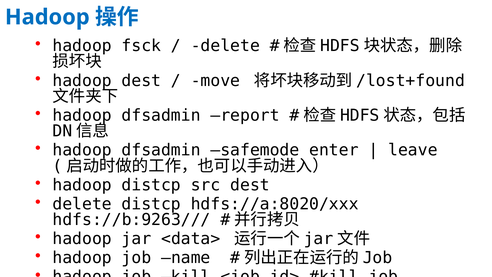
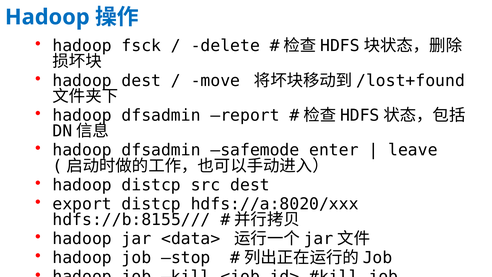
delete at (82, 204): delete -> export
hdfs://b:9263///: hdfs://b:9263/// -> hdfs://b:8155///
name: name -> stop
